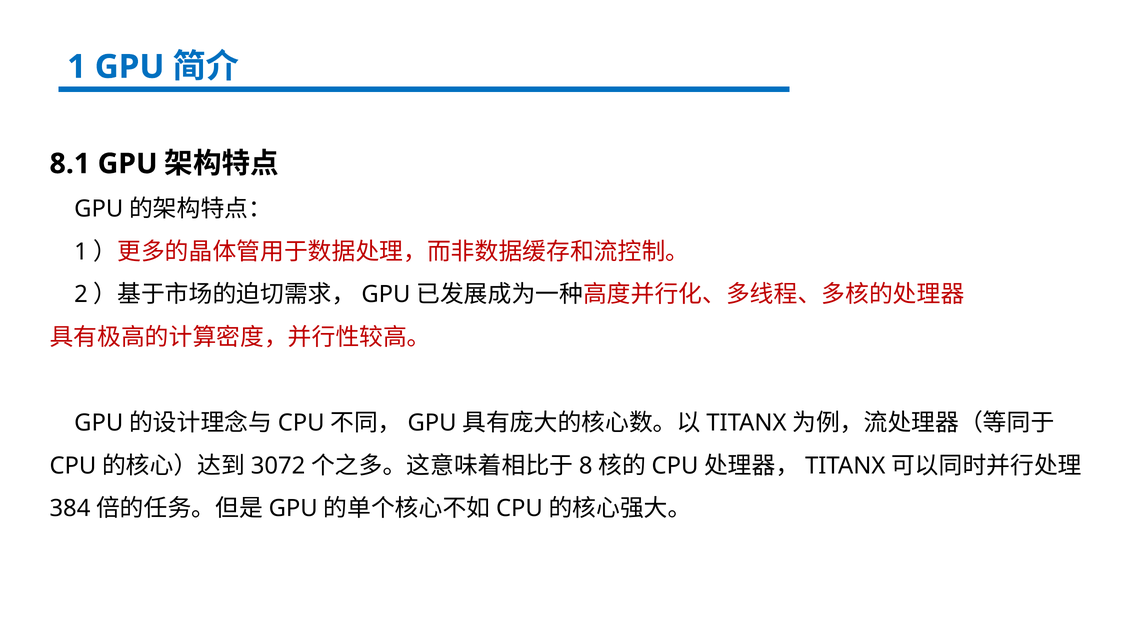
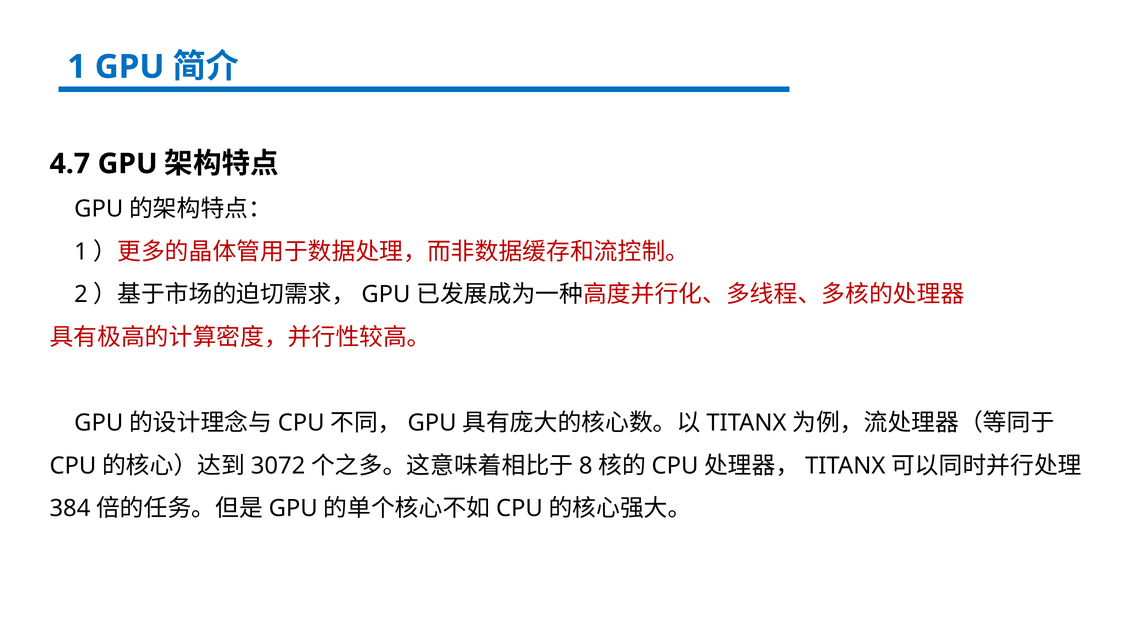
8.1: 8.1 -> 4.7
